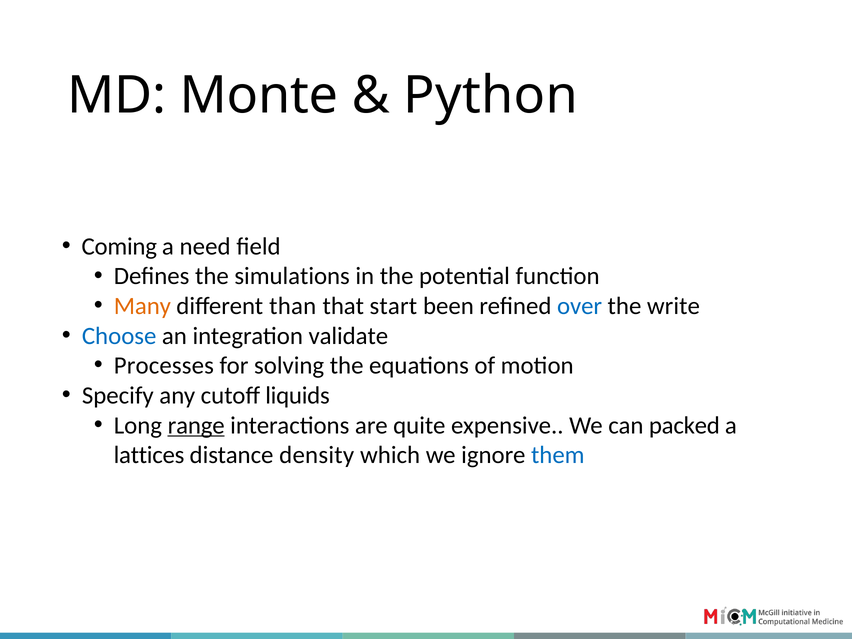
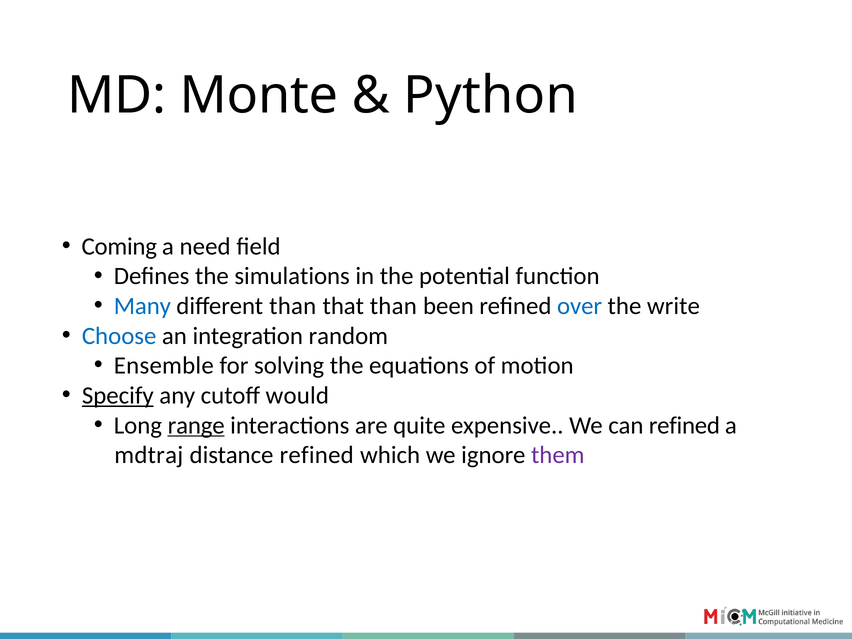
Many colour: orange -> blue
that start: start -> than
validate: validate -> random
Processes: Processes -> Ensemble
Specify underline: none -> present
liquids: liquids -> would
can packed: packed -> refined
lattices: lattices -> mdtraj
distance density: density -> refined
them colour: blue -> purple
